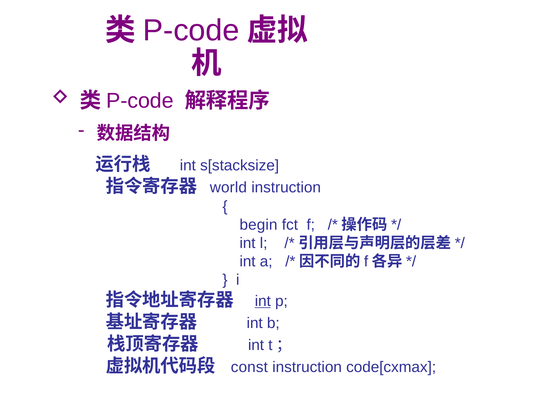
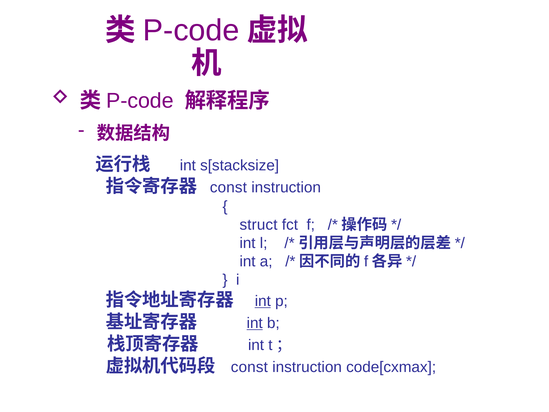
world at (228, 187): world -> const
begin: begin -> struct
int at (255, 323) underline: none -> present
